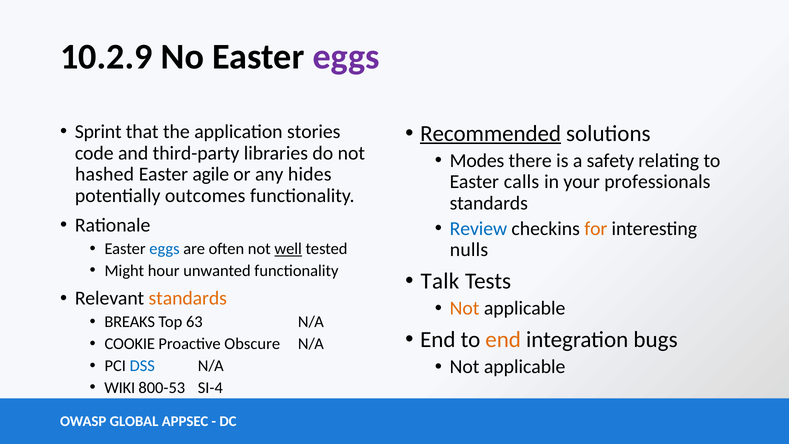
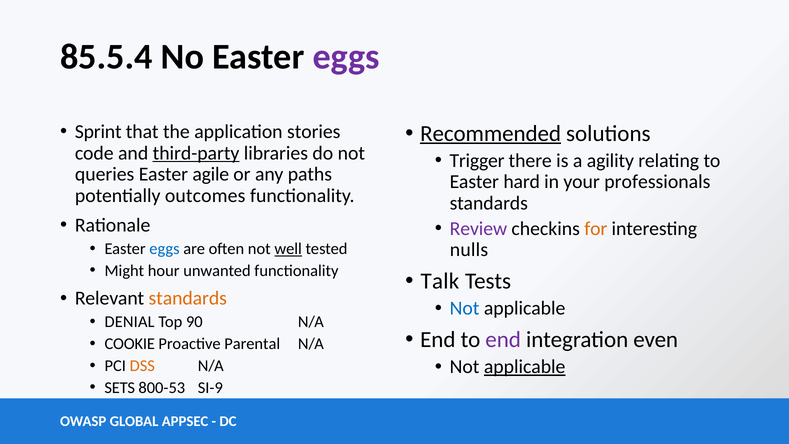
10.2.9: 10.2.9 -> 85.5.4
third-party underline: none -> present
Modes: Modes -> Trigger
safety: safety -> agility
hashed: hashed -> queries
hides: hides -> paths
calls: calls -> hard
Review colour: blue -> purple
Not at (465, 308) colour: orange -> blue
BREAKS: BREAKS -> DENIAL
63: 63 -> 90
end at (503, 339) colour: orange -> purple
bugs: bugs -> even
Obscure: Obscure -> Parental
applicable at (525, 367) underline: none -> present
DSS colour: blue -> orange
WIKI: WIKI -> SETS
SI-4: SI-4 -> SI-9
